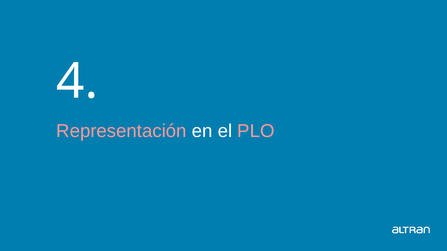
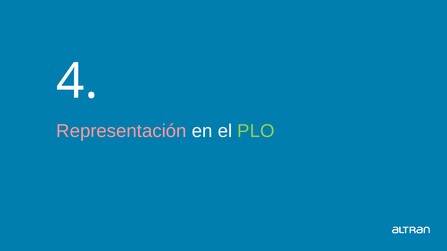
PLO colour: pink -> light green
